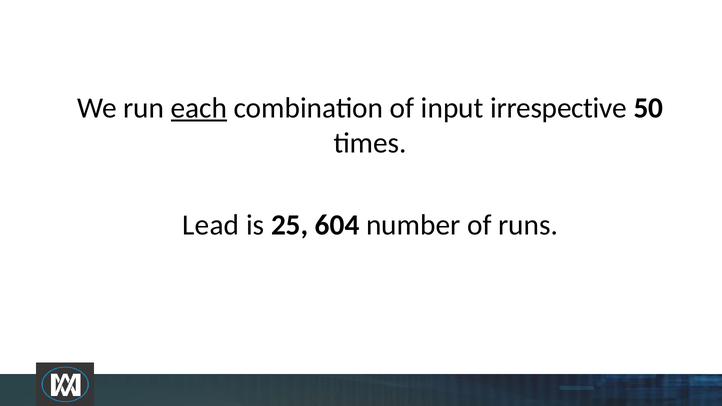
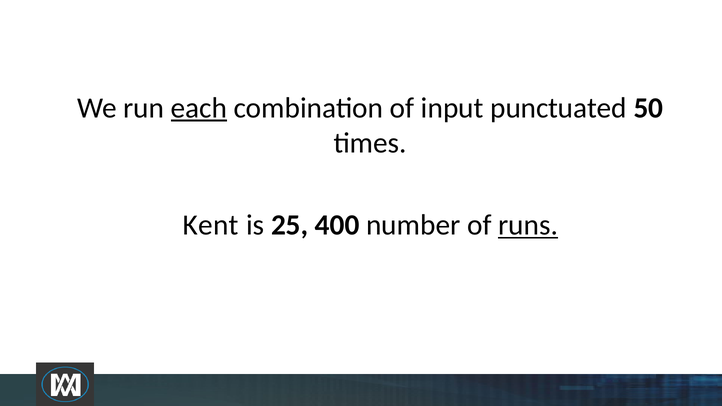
irrespective: irrespective -> punctuated
Lead: Lead -> Kent
604: 604 -> 400
runs underline: none -> present
